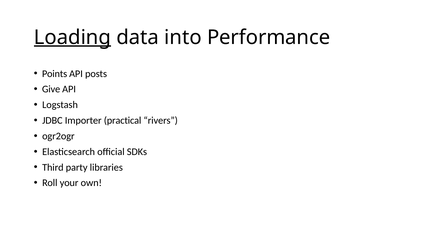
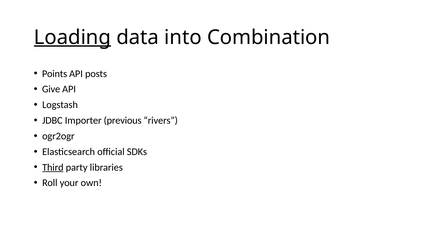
Performance: Performance -> Combination
practical: practical -> previous
Third underline: none -> present
